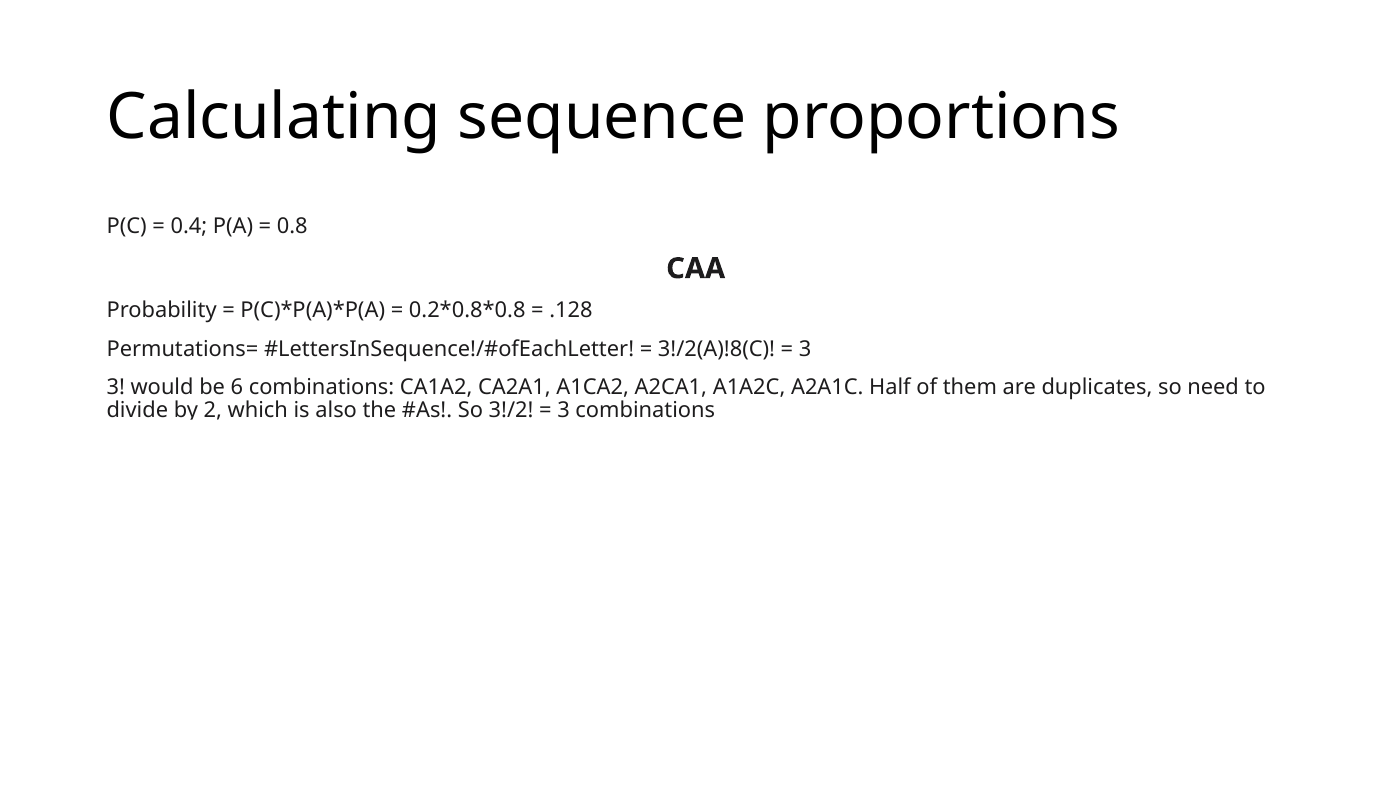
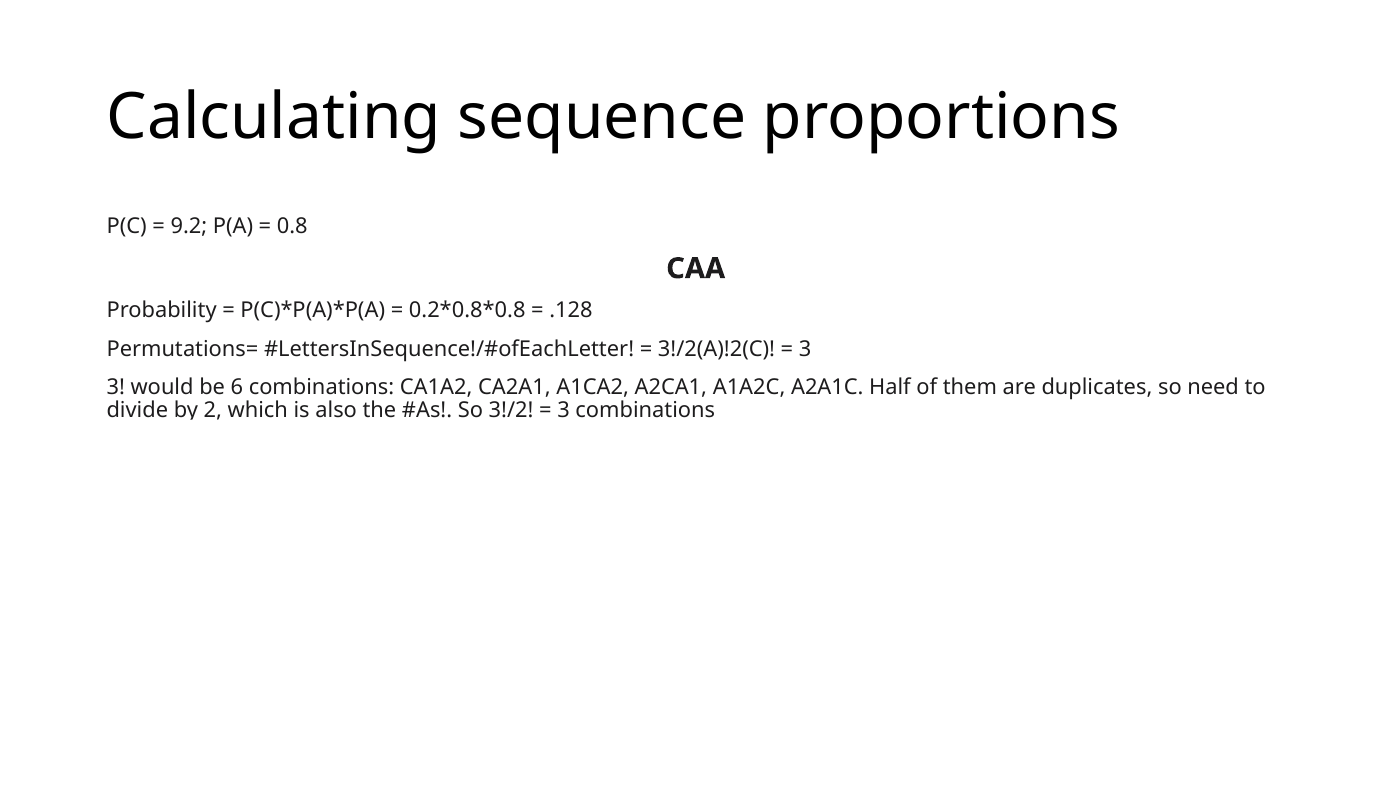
0.4: 0.4 -> 9.2
3!/2(A)!8(C: 3!/2(A)!8(C -> 3!/2(A)!2(C
